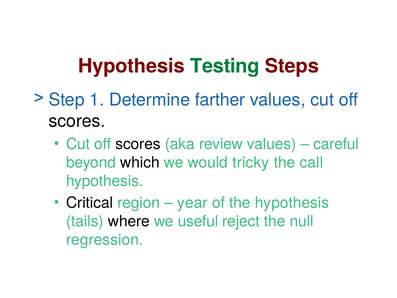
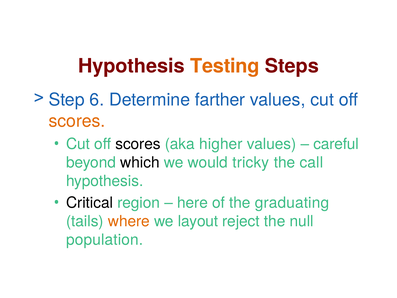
Testing colour: green -> orange
1: 1 -> 6
scores at (77, 121) colour: black -> orange
review: review -> higher
year: year -> here
the hypothesis: hypothesis -> graduating
where colour: black -> orange
useful: useful -> layout
regression: regression -> population
